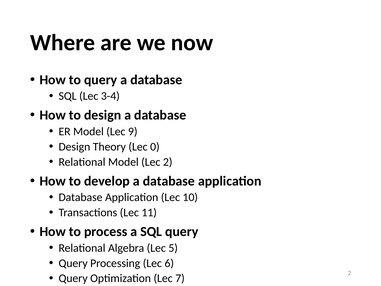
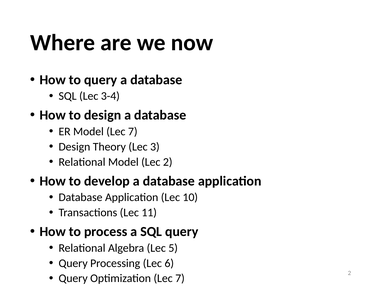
Model Lec 9: 9 -> 7
0: 0 -> 3
